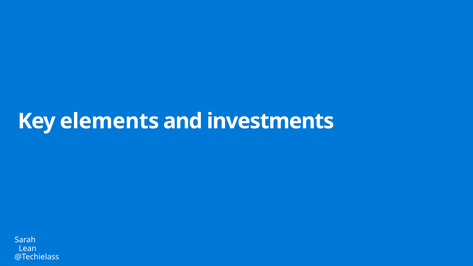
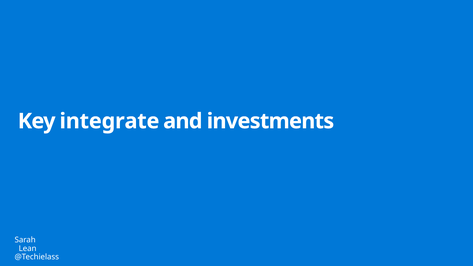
elements: elements -> integrate
